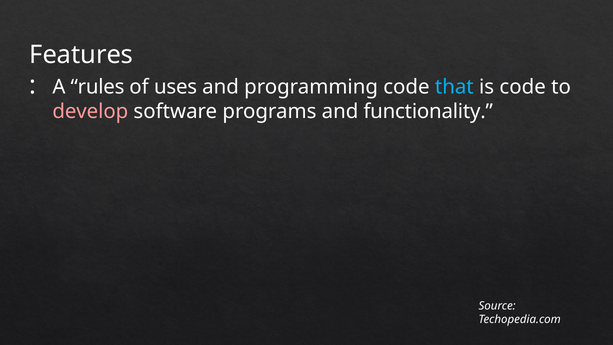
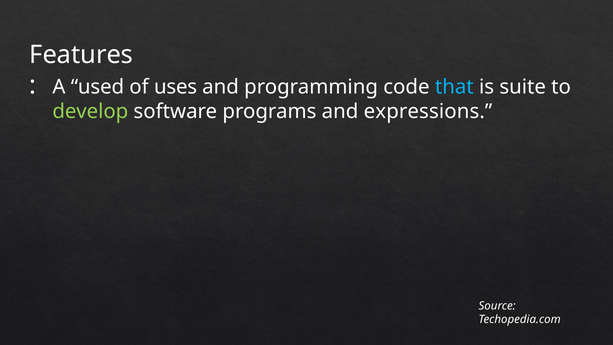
rules: rules -> used
is code: code -> suite
develop colour: pink -> light green
functionality: functionality -> expressions
